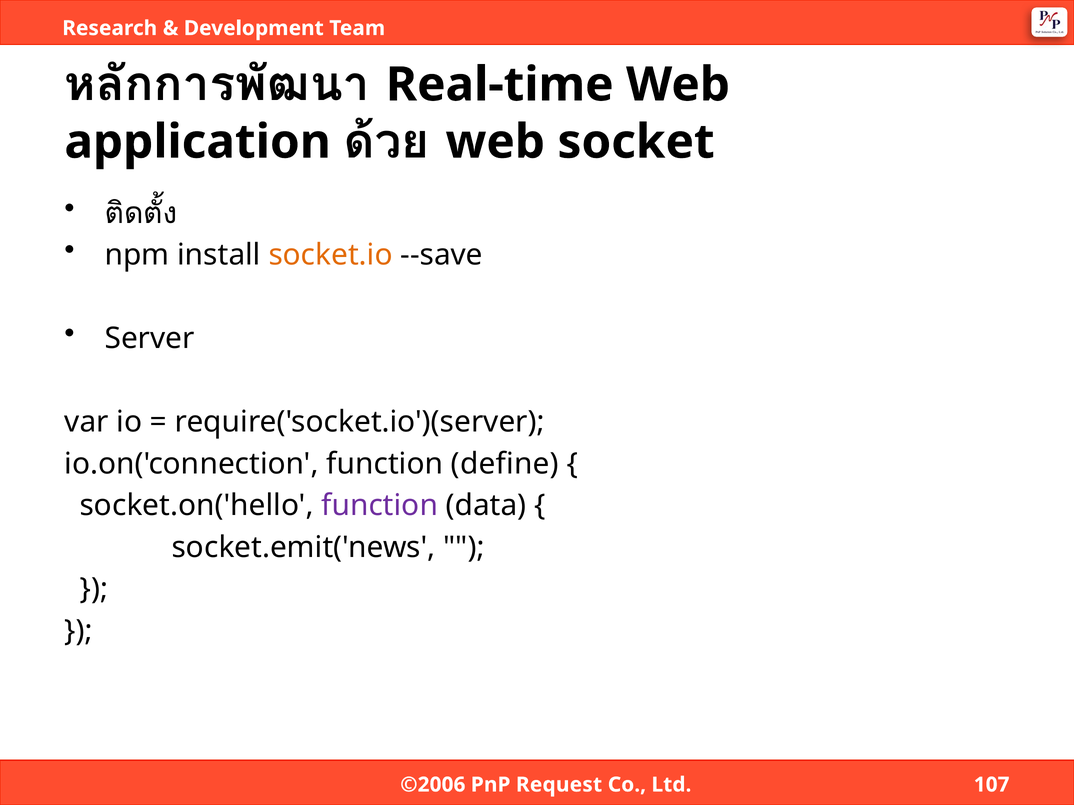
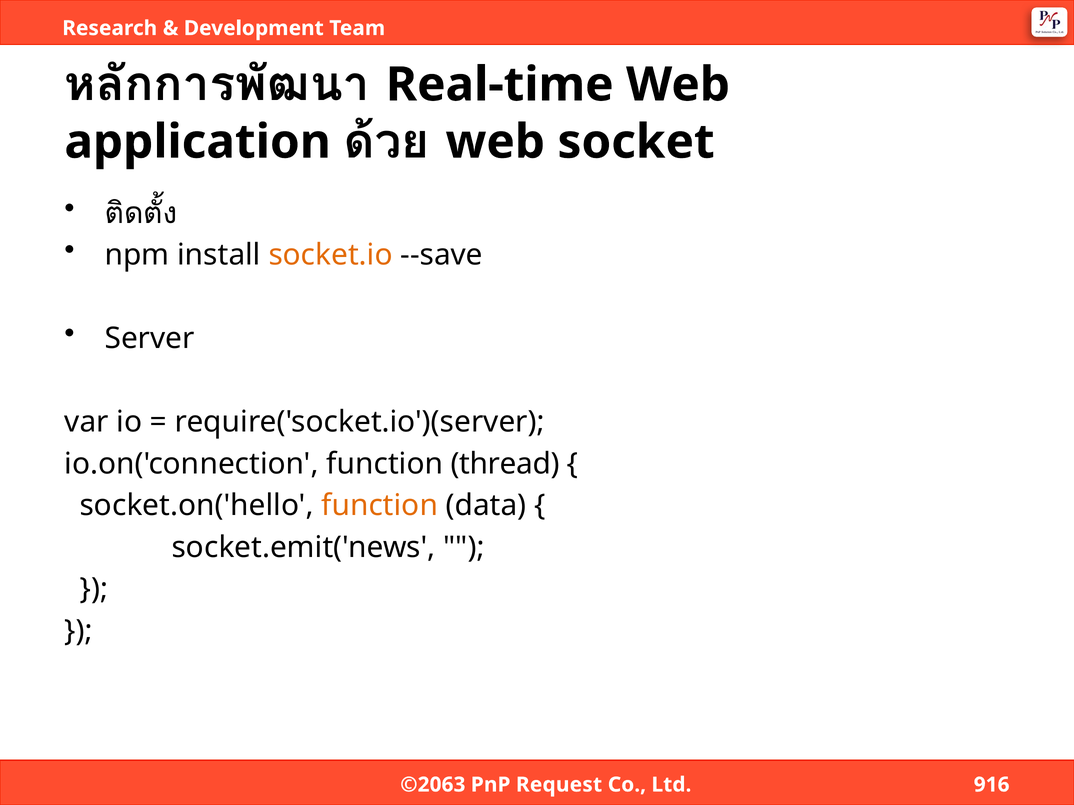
define: define -> thread
function at (380, 506) colour: purple -> orange
©2006: ©2006 -> ©2063
107: 107 -> 916
